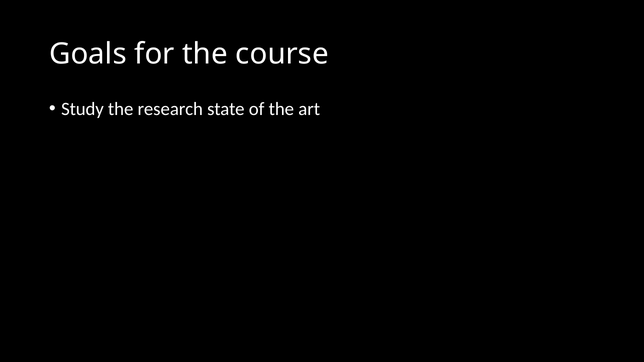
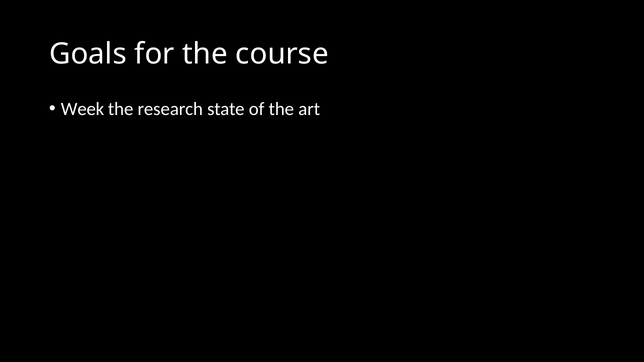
Study: Study -> Week
